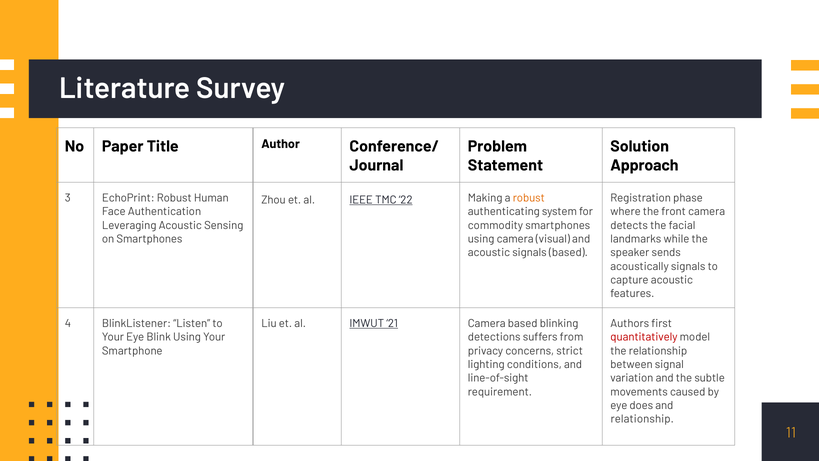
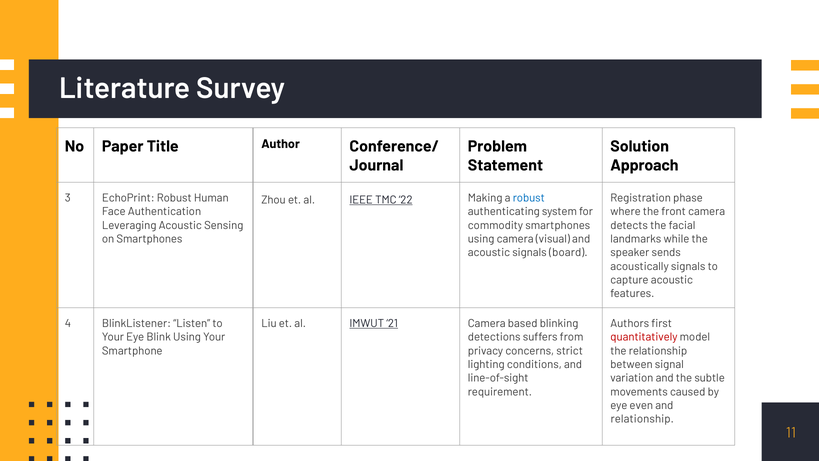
robust at (529, 198) colour: orange -> blue
signals based: based -> board
does: does -> even
